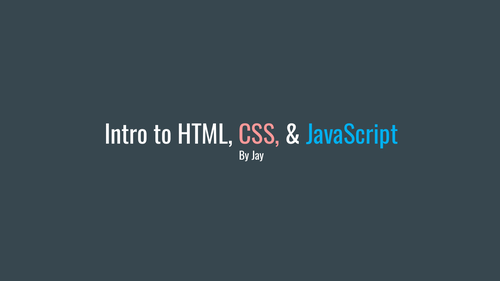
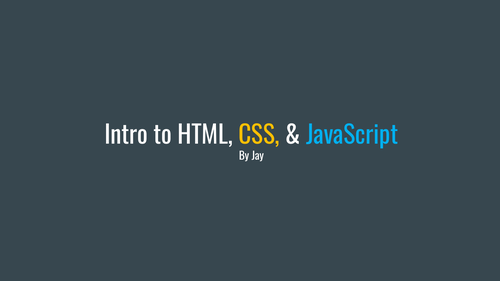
CSS colour: pink -> yellow
